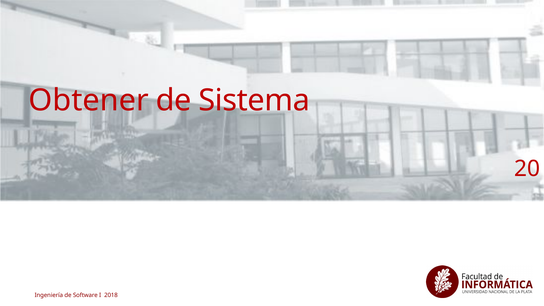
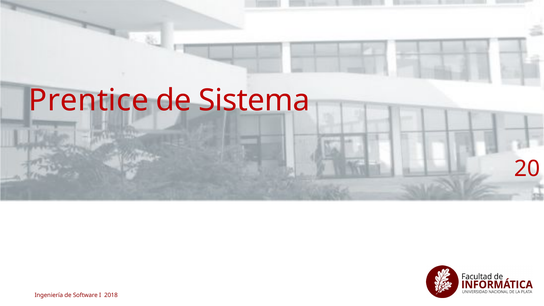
Obtener: Obtener -> Prentice
